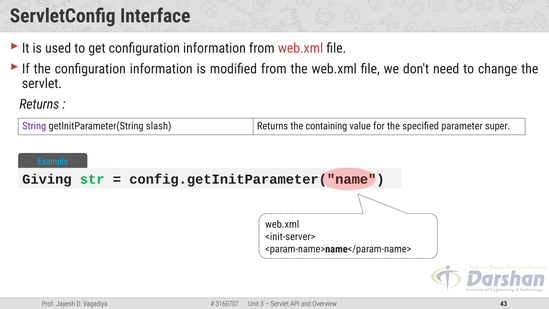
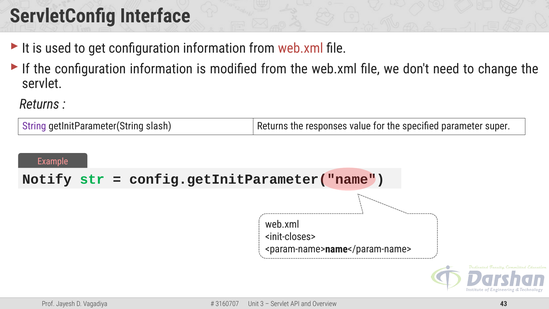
containing: containing -> responses
Example colour: light blue -> pink
Giving: Giving -> Notify
<init-server>: <init-server> -> <init-closes>
